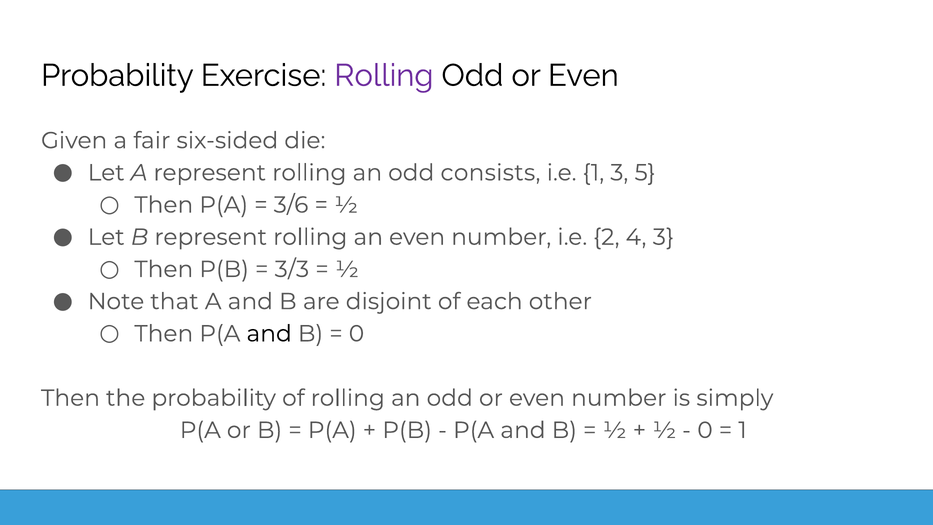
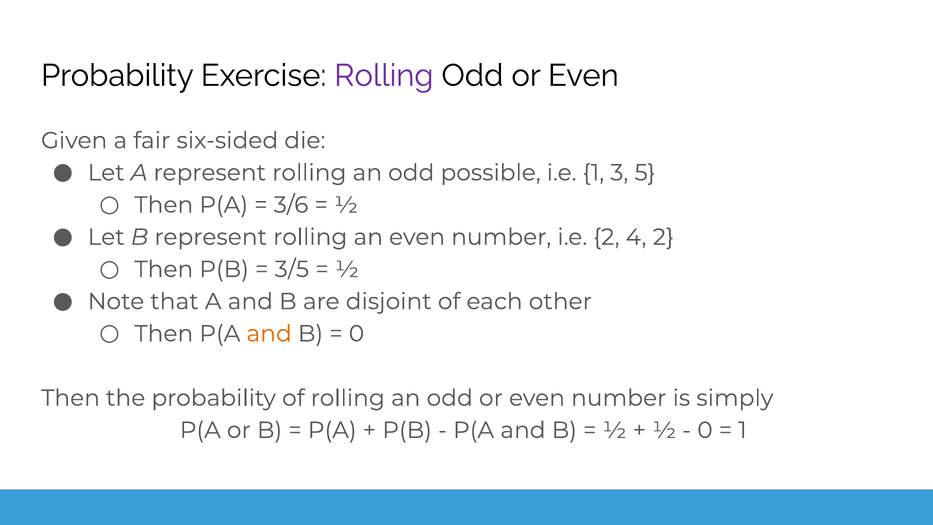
consists: consists -> possible
4 3: 3 -> 2
3/3: 3/3 -> 3/5
and at (269, 334) colour: black -> orange
